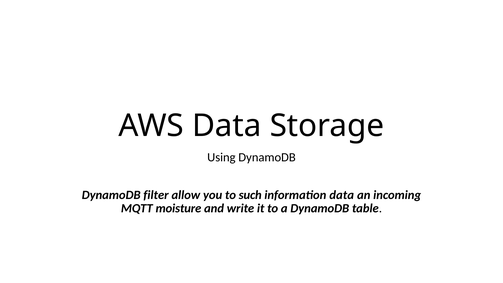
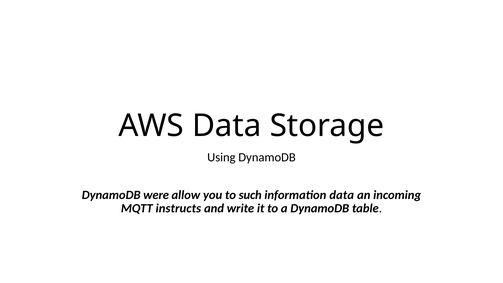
filter: filter -> were
moisture: moisture -> instructs
